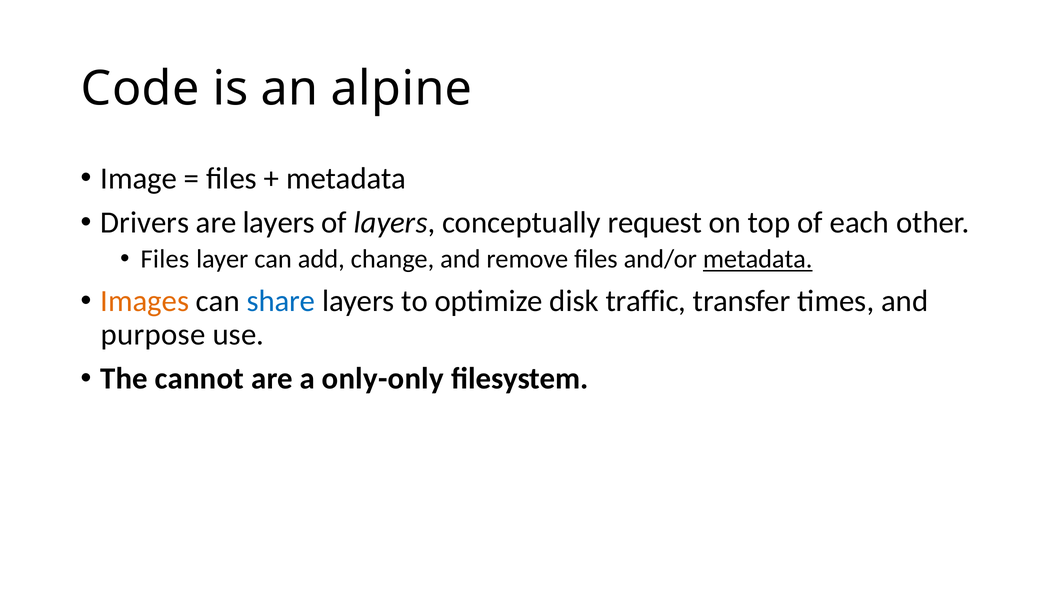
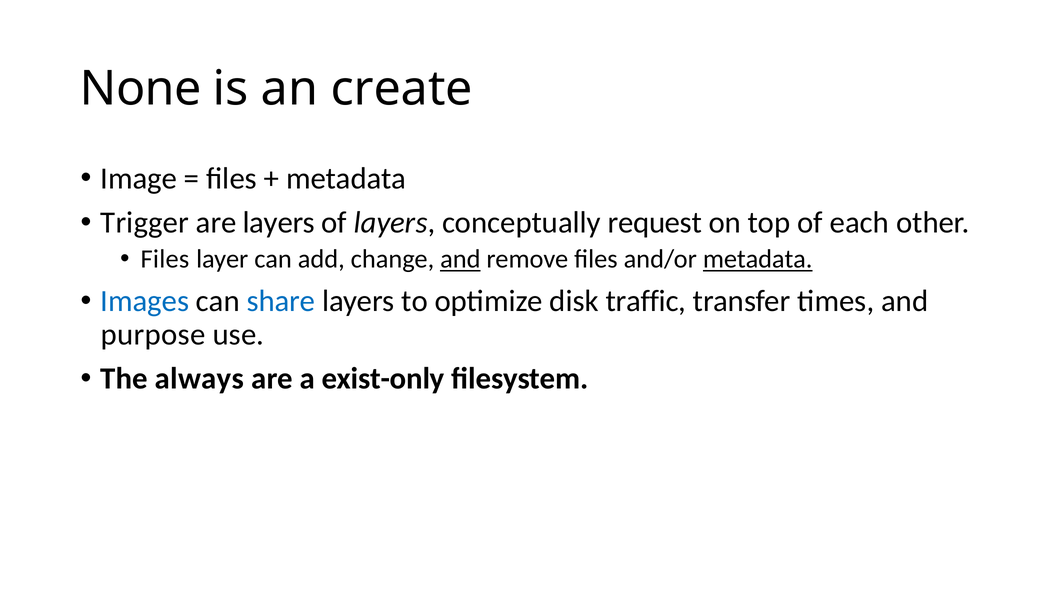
Code: Code -> None
alpine: alpine -> create
Drivers: Drivers -> Trigger
and at (460, 259) underline: none -> present
Images colour: orange -> blue
cannot: cannot -> always
only-only: only-only -> exist-only
